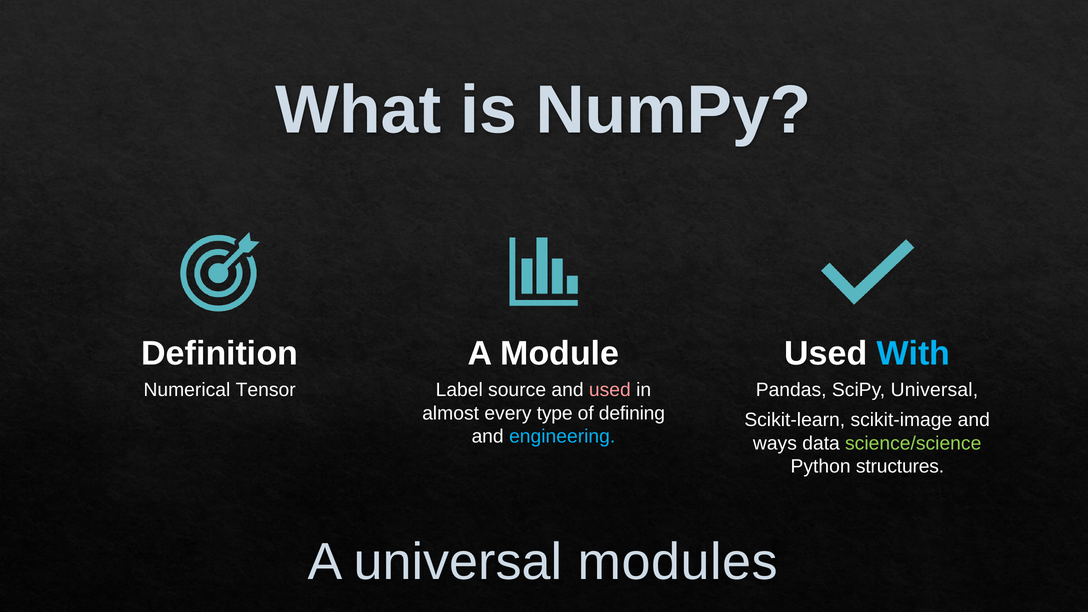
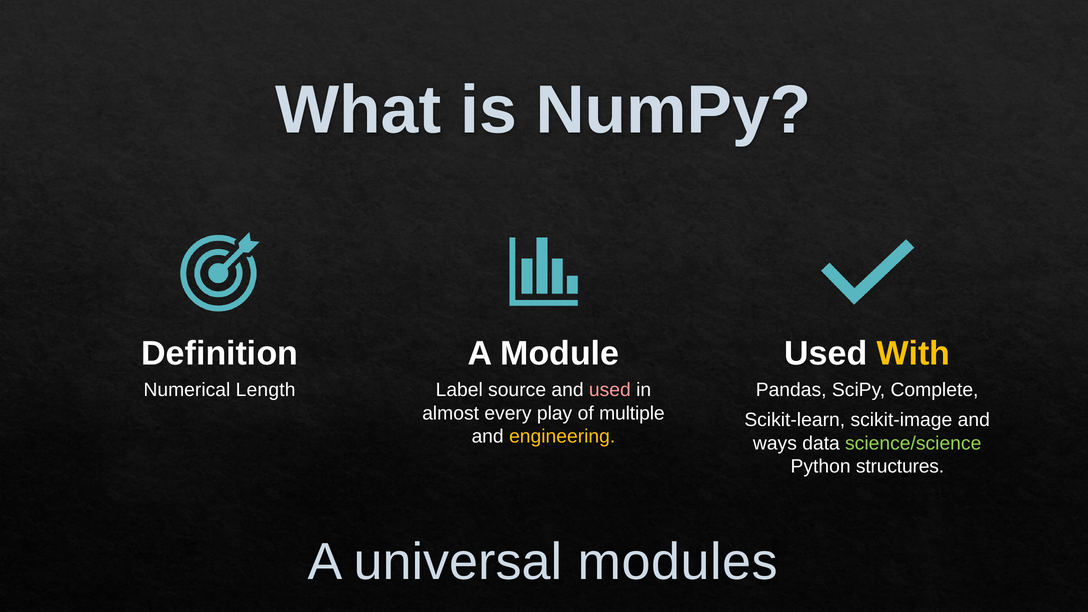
With colour: light blue -> yellow
Tensor: Tensor -> Length
SciPy Universal: Universal -> Complete
type: type -> play
defining: defining -> multiple
engineering colour: light blue -> yellow
